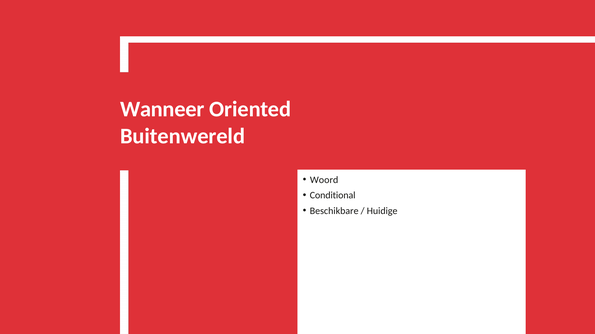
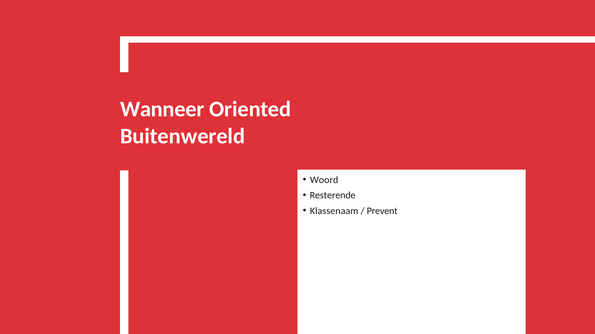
Conditional: Conditional -> Resterende
Beschikbare: Beschikbare -> Klassenaam
Huidige: Huidige -> Prevent
